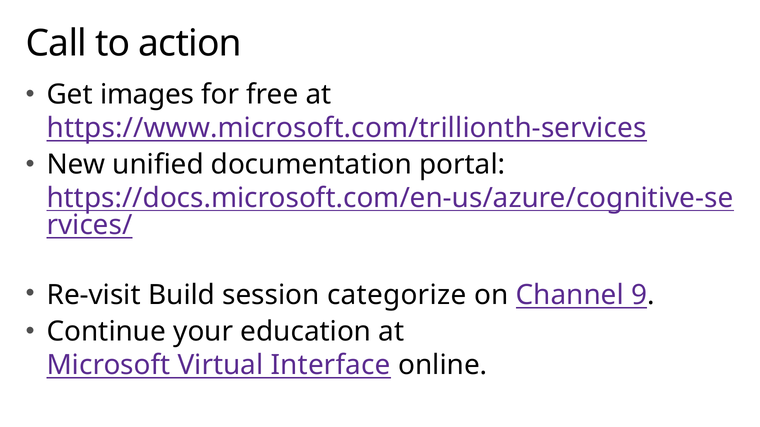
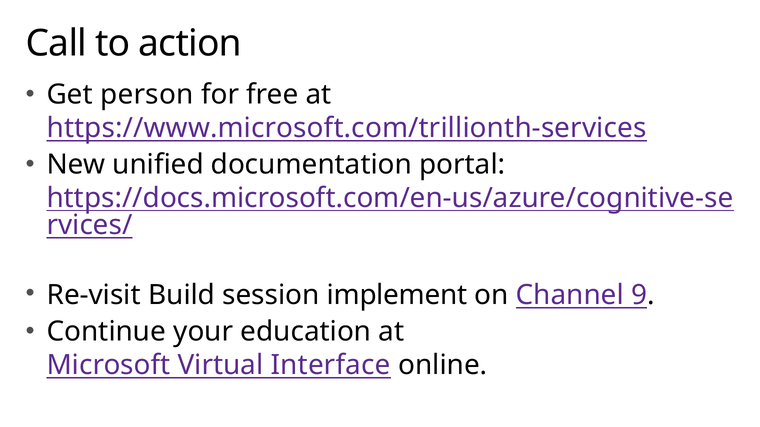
images: images -> person
categorize: categorize -> implement
